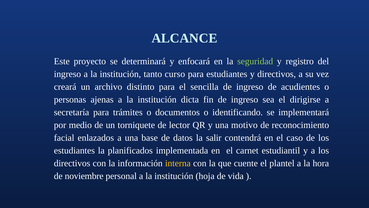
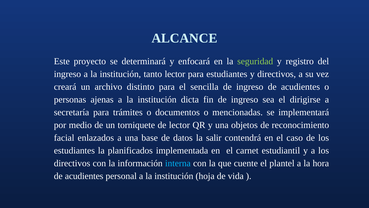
tanto curso: curso -> lector
identificando: identificando -> mencionadas
motivo: motivo -> objetos
interna colour: yellow -> light blue
noviembre at (84, 176): noviembre -> acudientes
